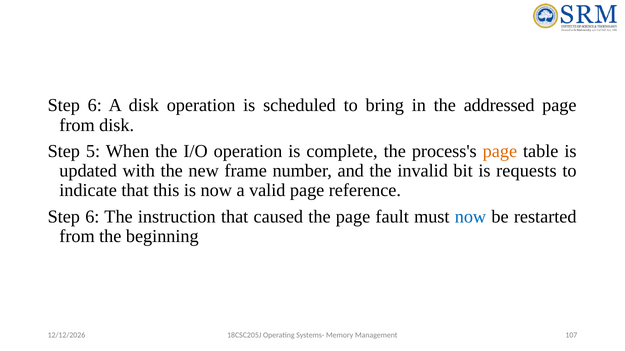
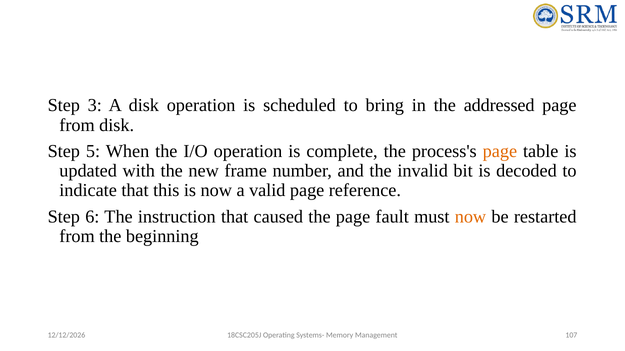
6 at (95, 106): 6 -> 3
requests: requests -> decoded
now at (470, 217) colour: blue -> orange
